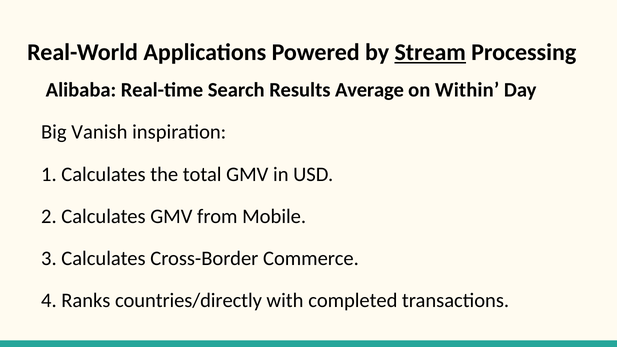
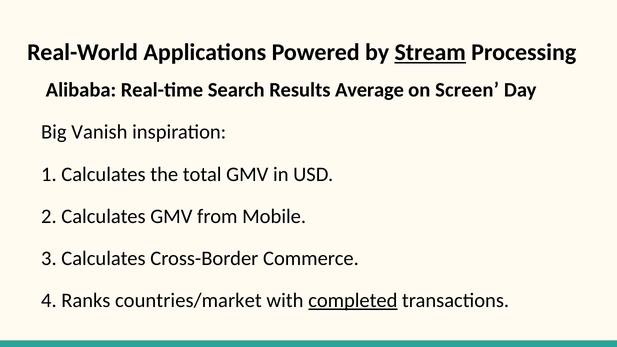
Within: Within -> Screen
countries/directly: countries/directly -> countries/market
completed underline: none -> present
